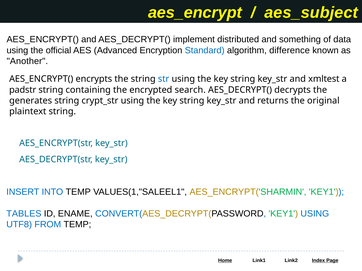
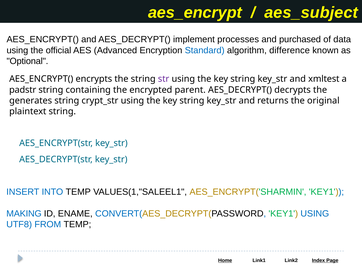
distributed: distributed -> processes
something: something -> purchased
Another: Another -> Optional
str colour: blue -> purple
search: search -> parent
TABLES: TABLES -> MAKING
